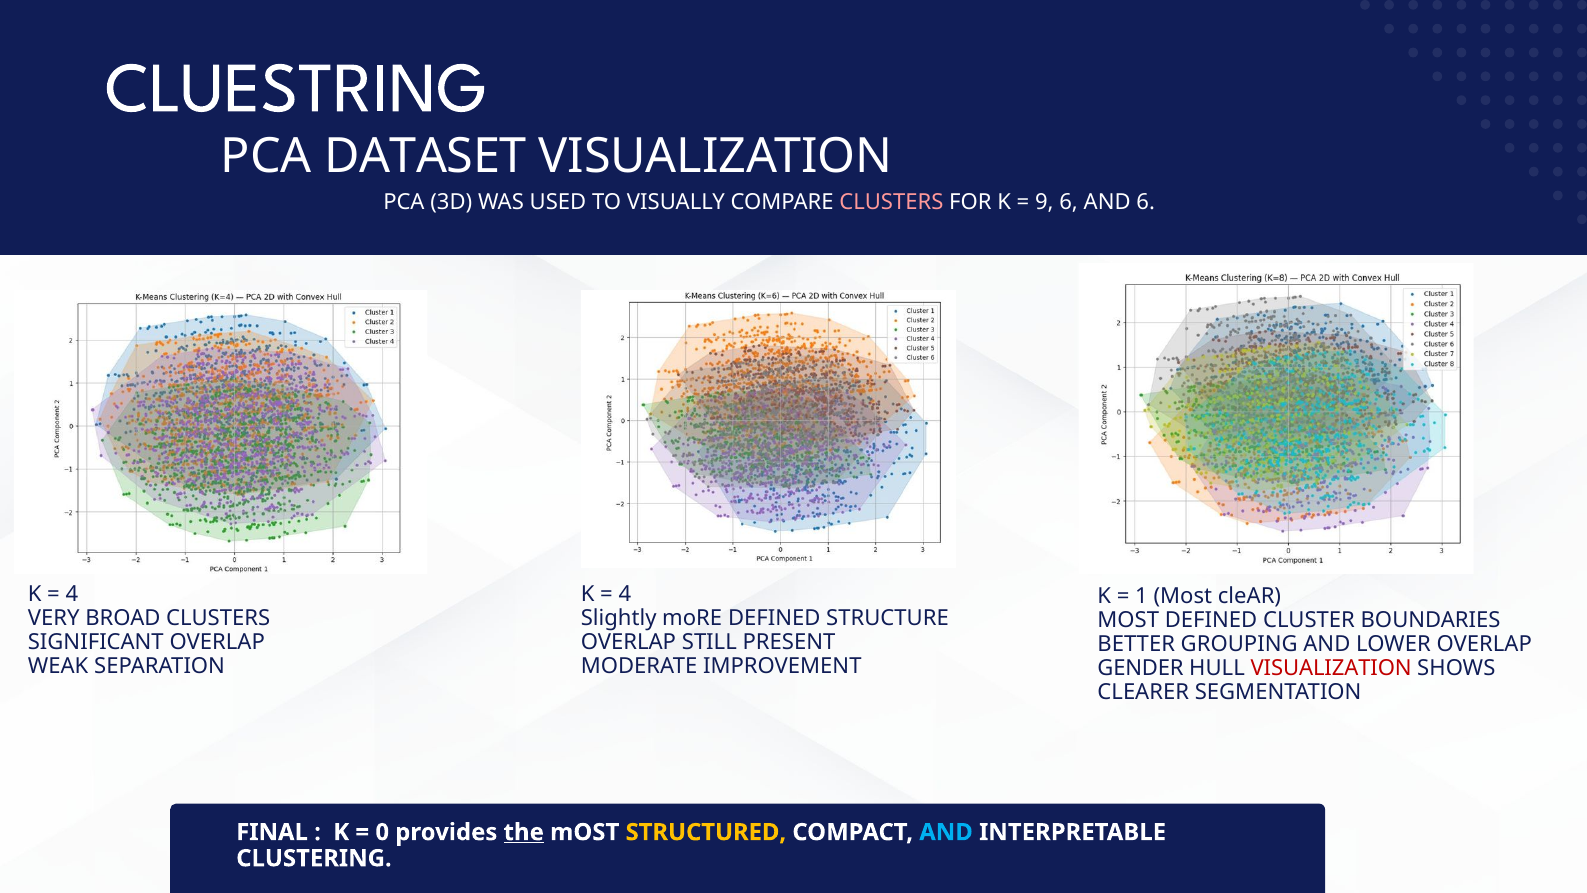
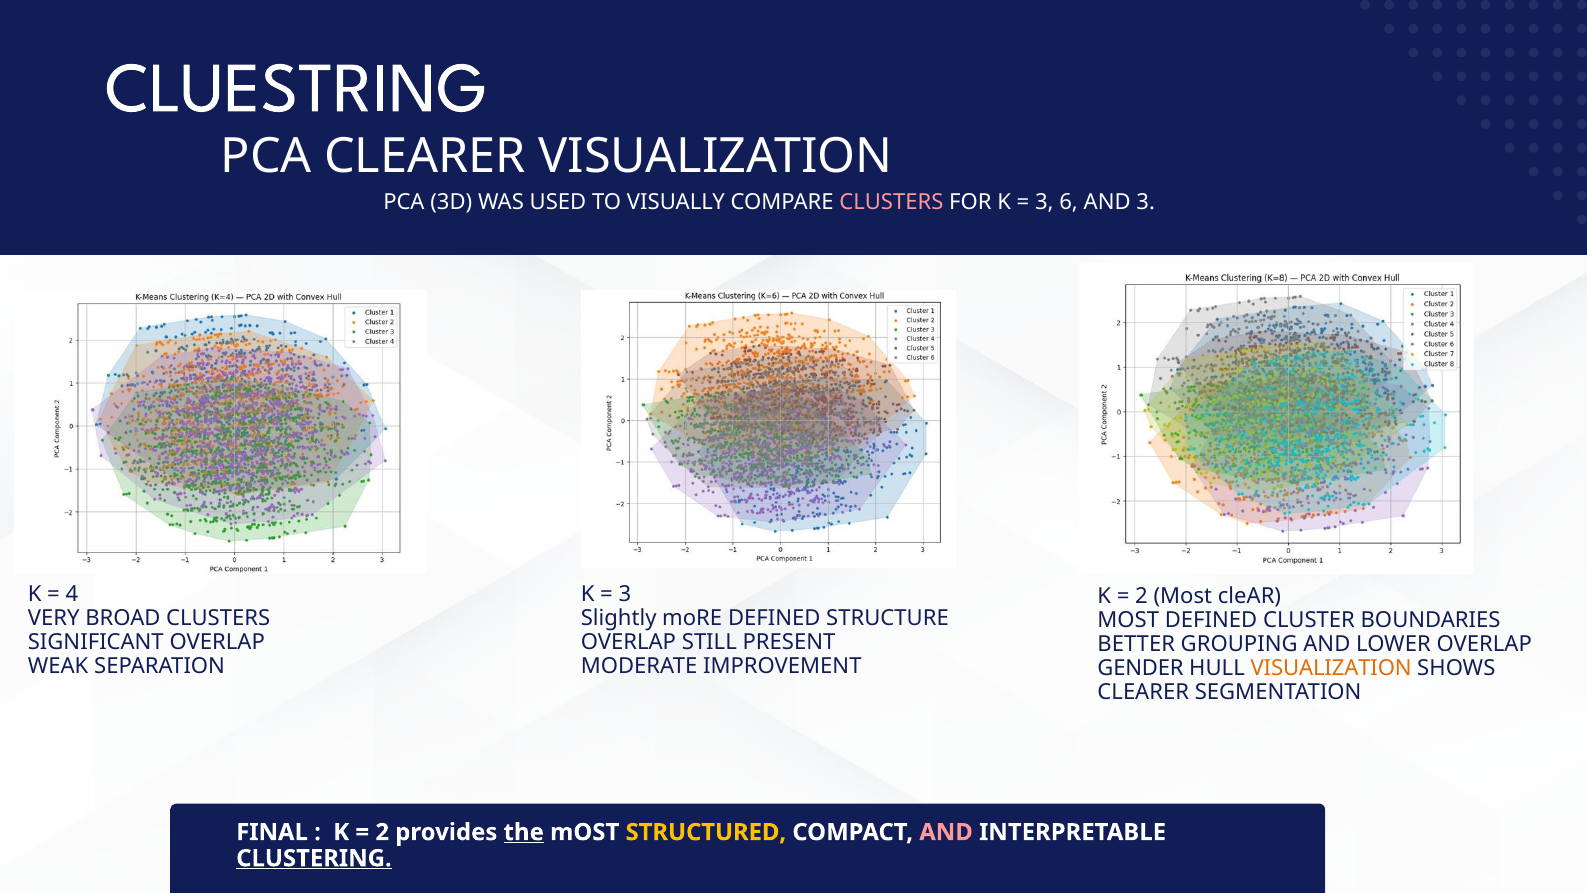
PCA DATASET: DATASET -> CLEARER
9 at (1044, 202): 9 -> 3
AND 6: 6 -> 3
4 at (625, 594): 4 -> 3
1 at (1141, 596): 1 -> 2
VISUALIZATION at (1331, 668) colour: red -> orange
0 at (382, 832): 0 -> 2
AND at (946, 832) colour: light blue -> pink
CLUSTERING underline: none -> present
